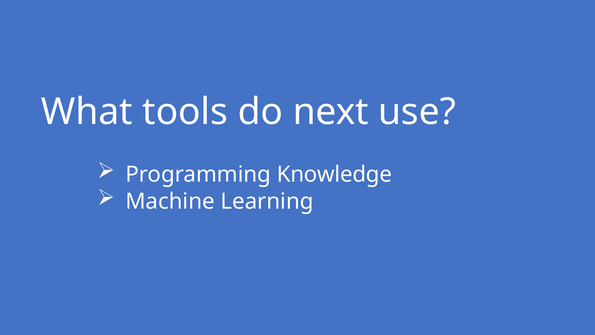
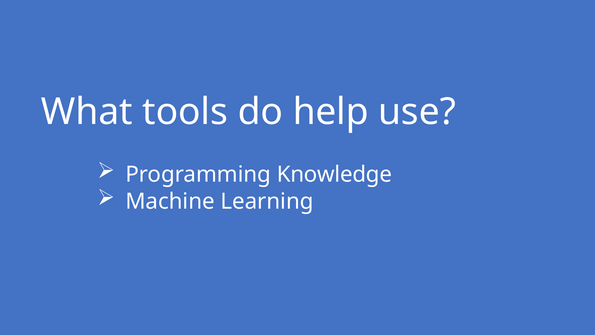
next: next -> help
